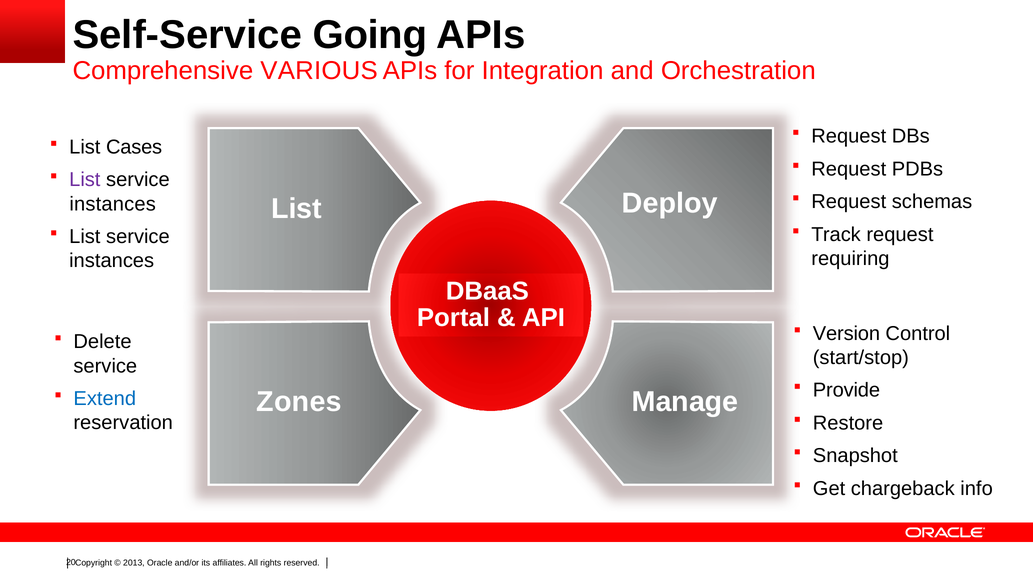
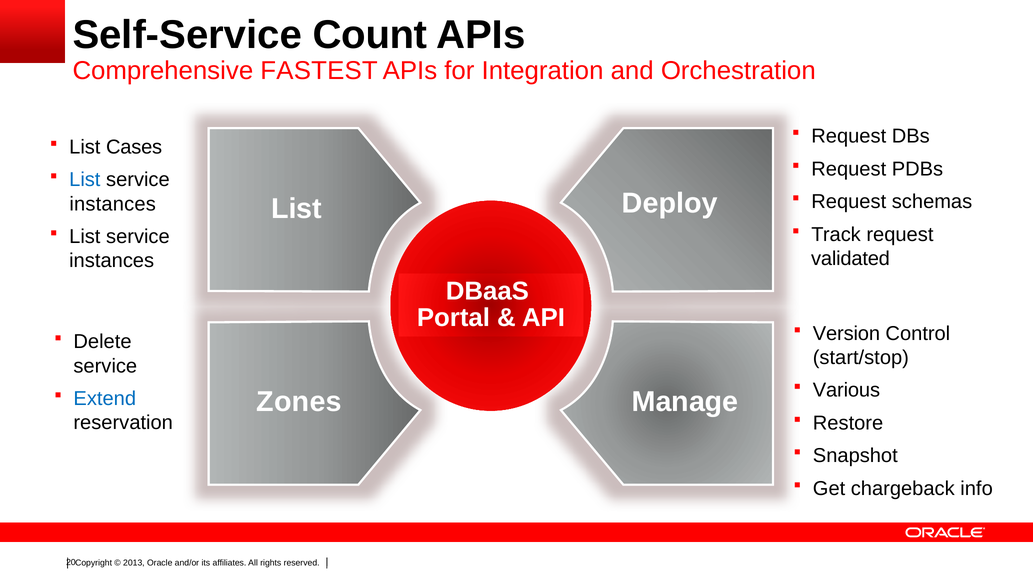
Going: Going -> Count
VARIOUS: VARIOUS -> FASTEST
List at (85, 180) colour: purple -> blue
requiring: requiring -> validated
Provide: Provide -> Various
